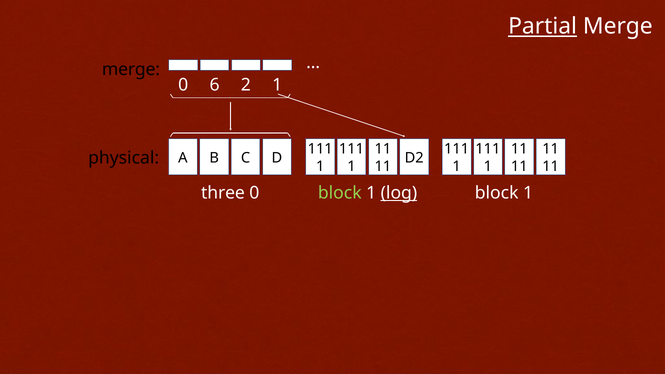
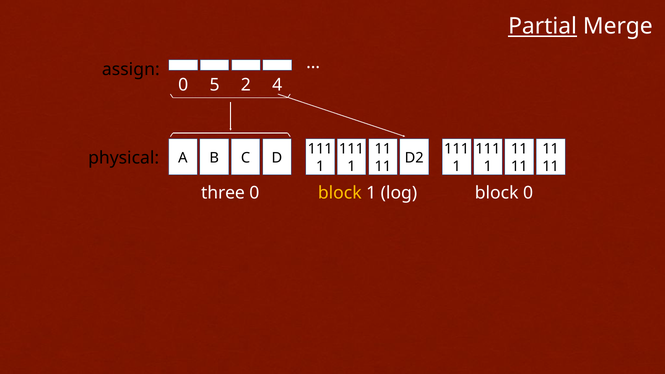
merge at (131, 69): merge -> assign
6: 6 -> 5
2 1: 1 -> 4
block at (340, 193) colour: light green -> yellow
log underline: present -> none
1 at (528, 193): 1 -> 0
